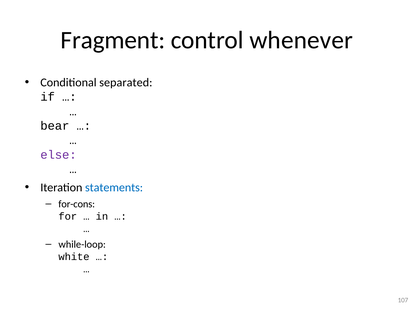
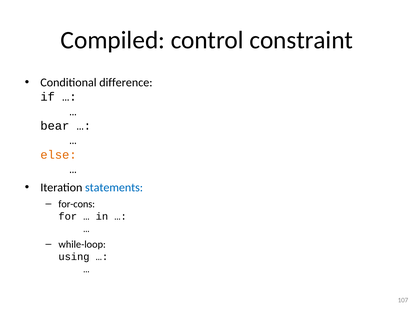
Fragment: Fragment -> Compiled
whenever: whenever -> constraint
separated: separated -> difference
else colour: purple -> orange
white: white -> using
